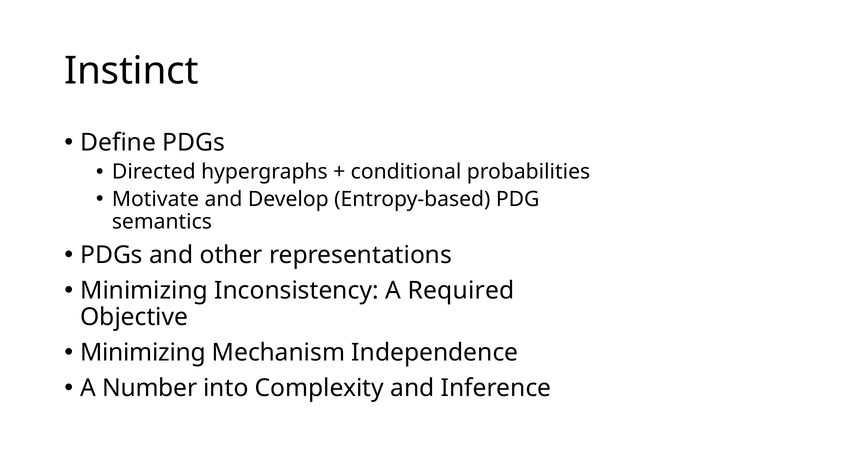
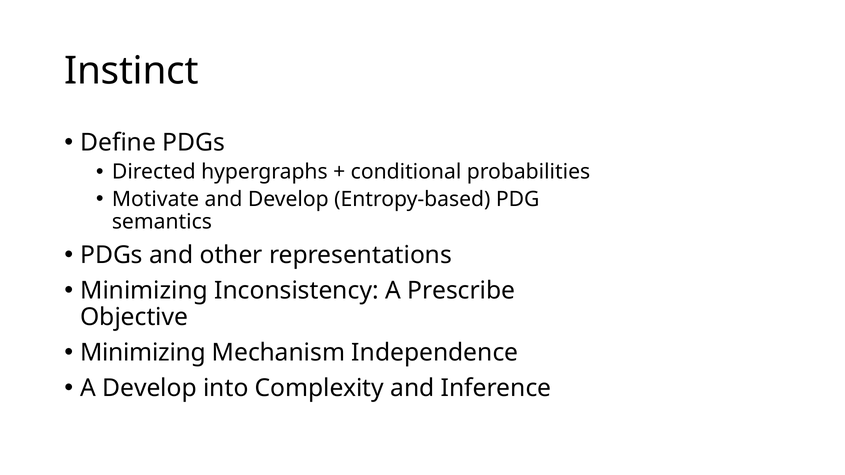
Required: Required -> Prescribe
A Number: Number -> Develop
